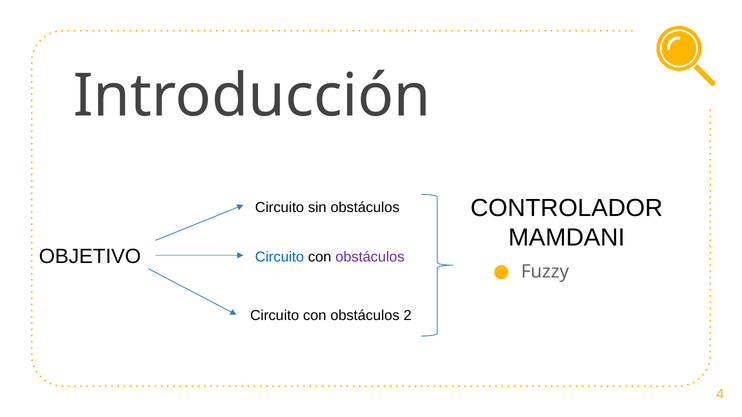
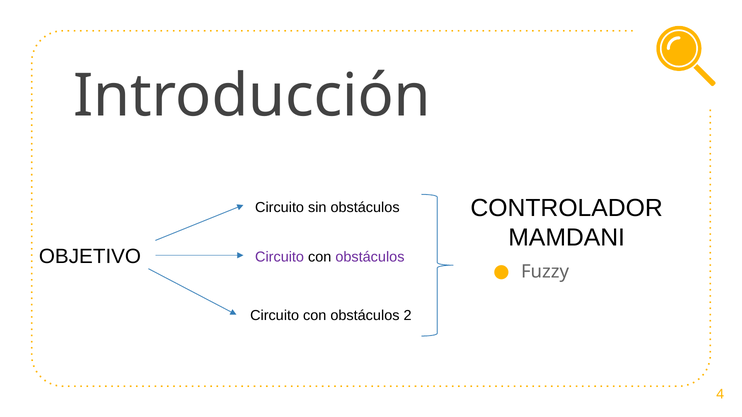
Circuito at (280, 257) colour: blue -> purple
